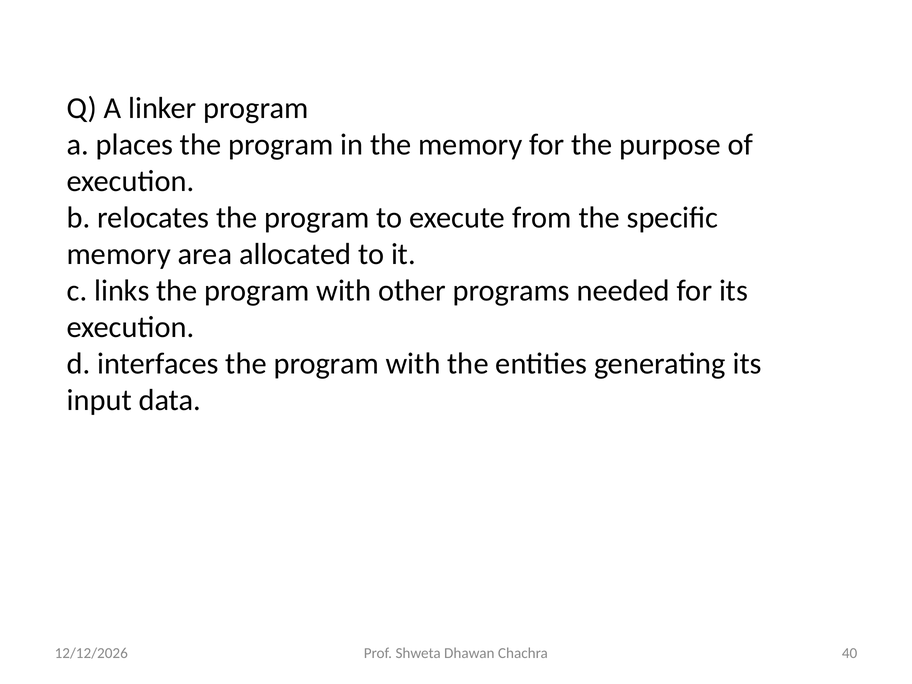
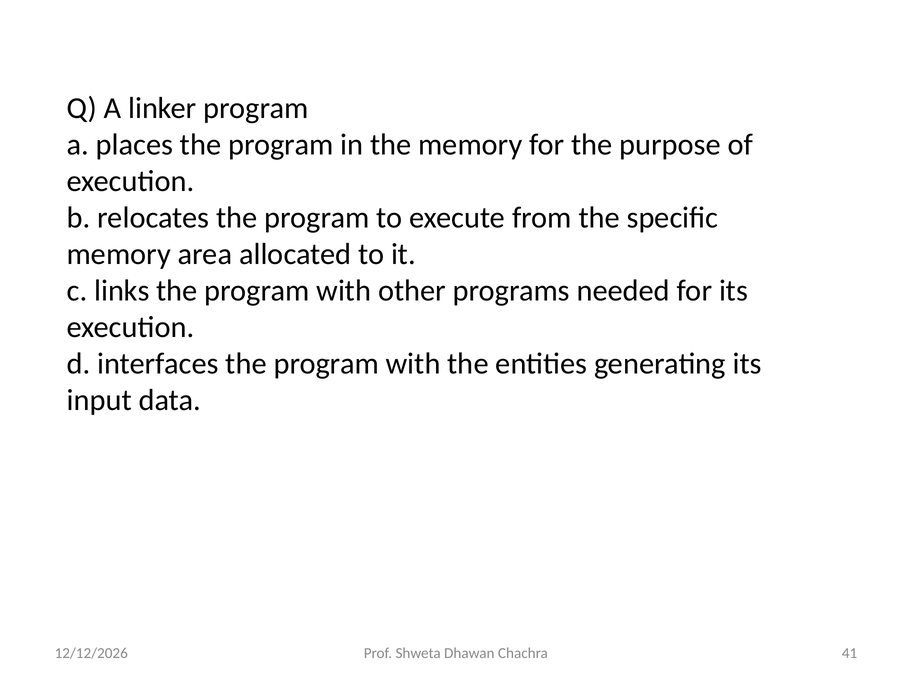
40: 40 -> 41
